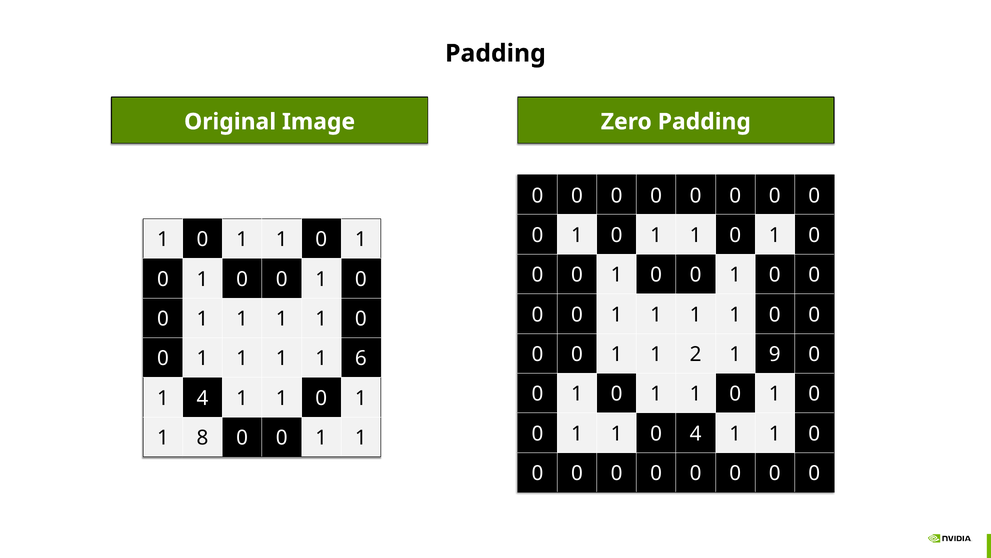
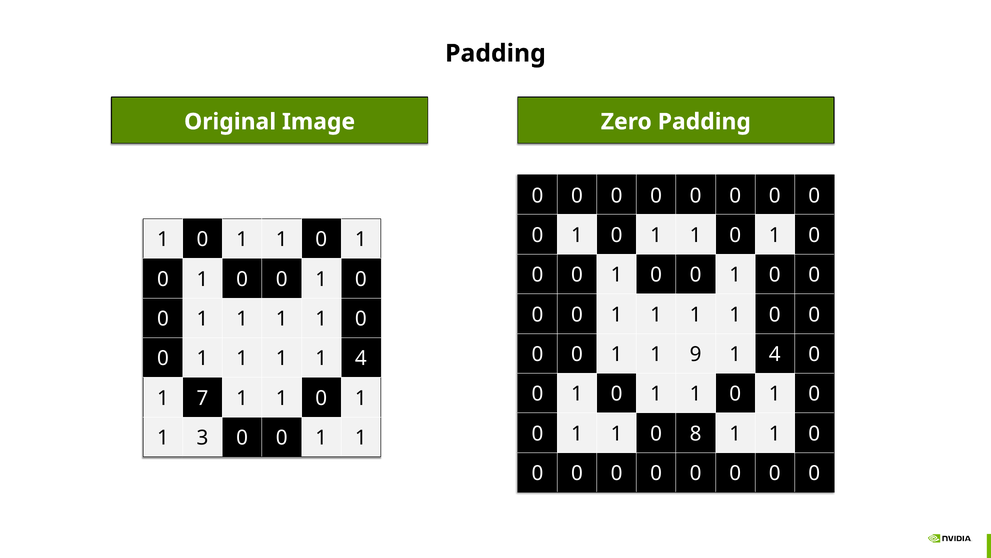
2: 2 -> 9
9 at (775, 354): 9 -> 4
1 1 6: 6 -> 4
1 4: 4 -> 7
0 4: 4 -> 8
8: 8 -> 3
